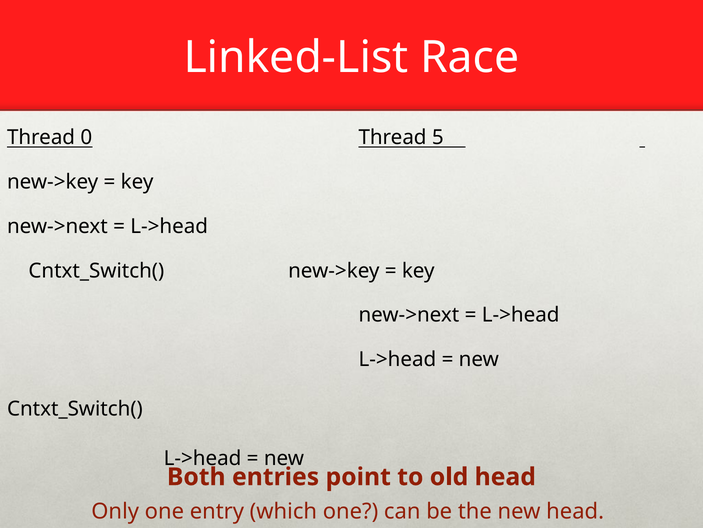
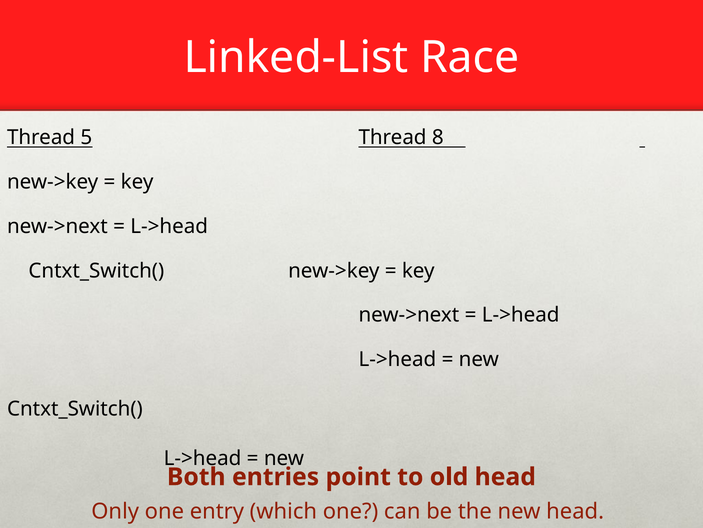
0: 0 -> 5
5: 5 -> 8
